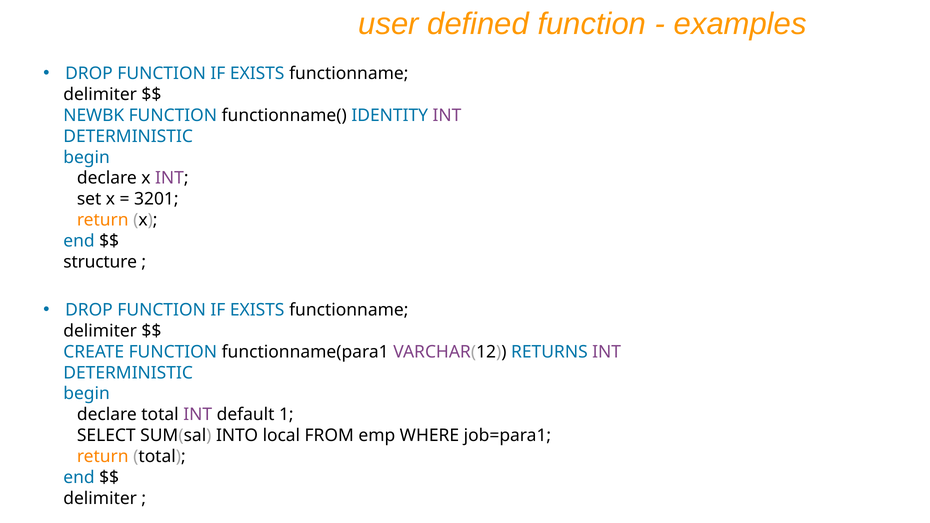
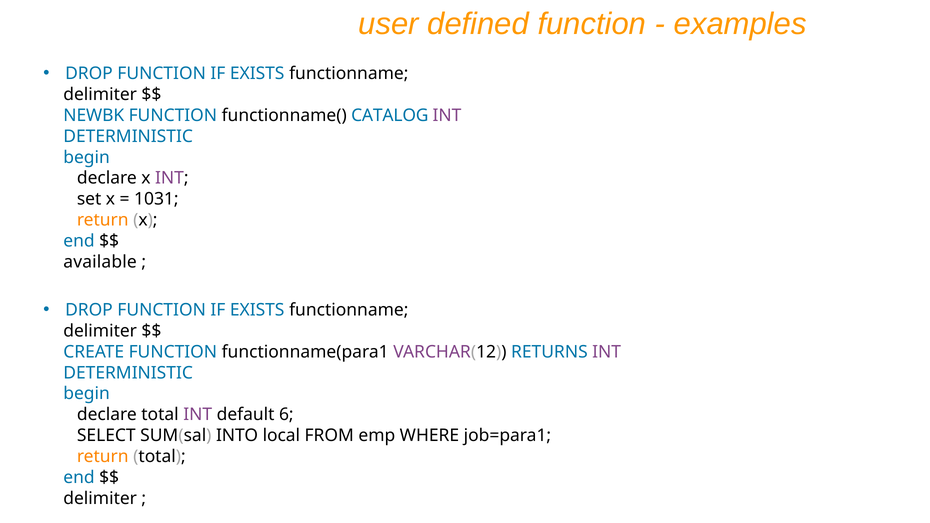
IDENTITY: IDENTITY -> CATALOG
3201: 3201 -> 1031
structure: structure -> available
1: 1 -> 6
